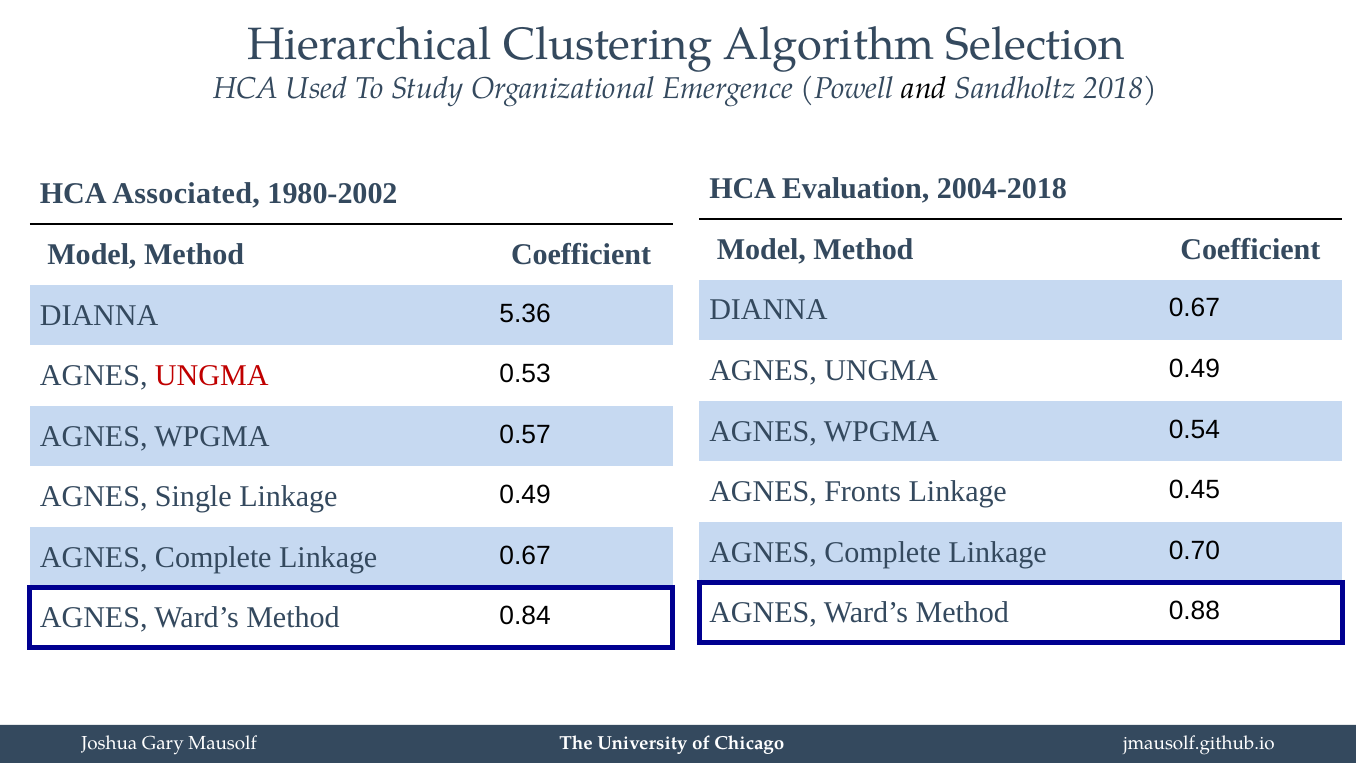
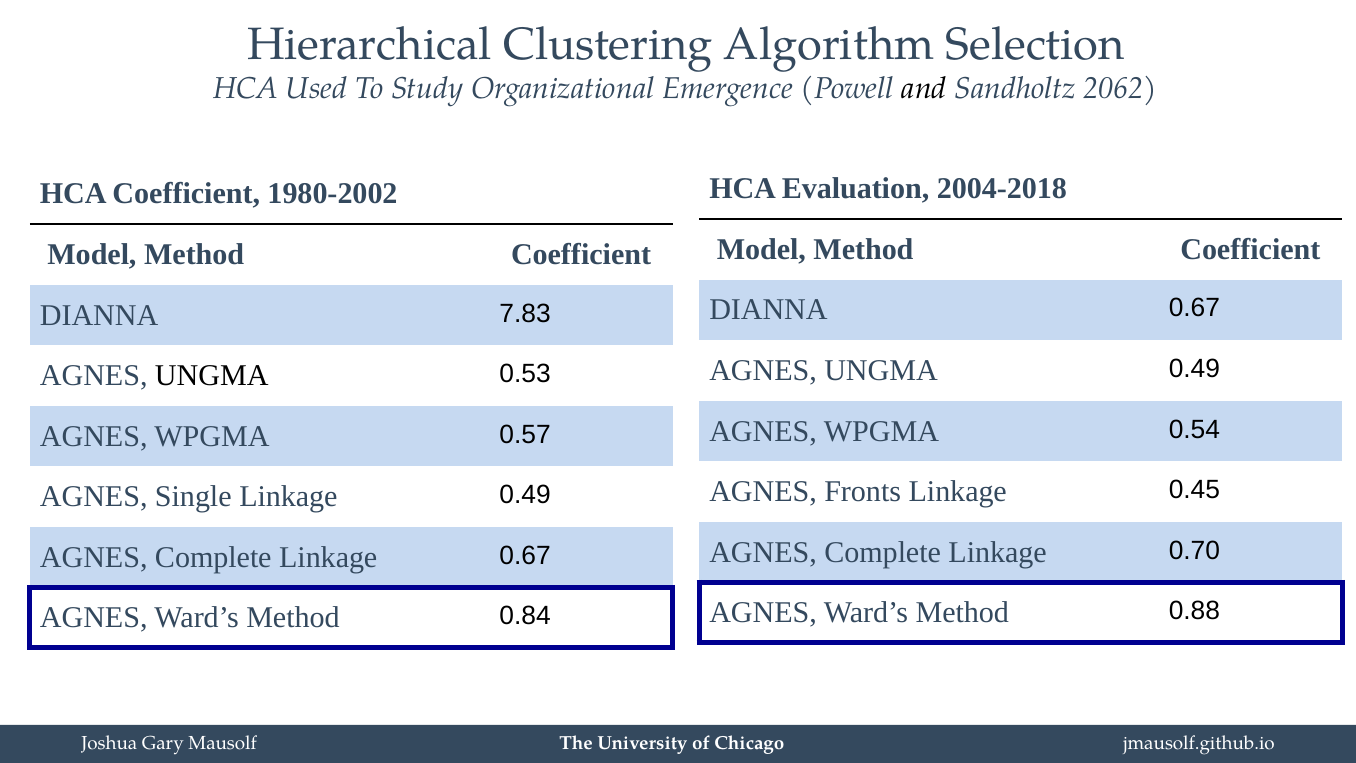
2018: 2018 -> 2062
HCA Associated: Associated -> Coefficient
5.36: 5.36 -> 7.83
UNGMA at (212, 376) colour: red -> black
